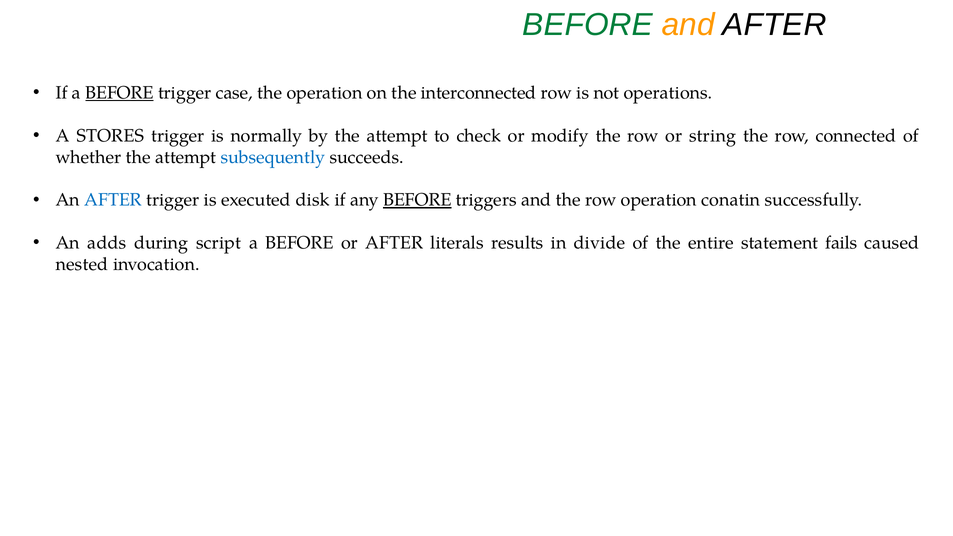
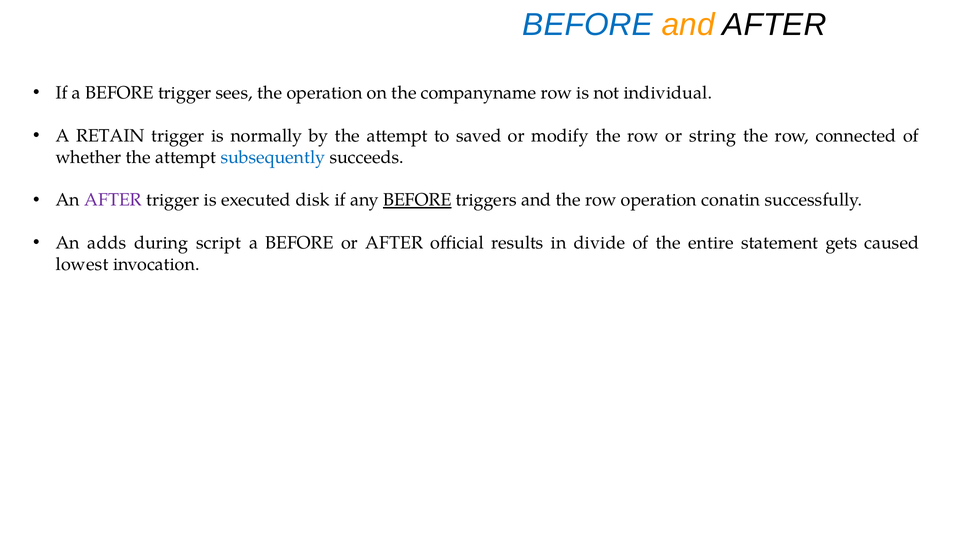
BEFORE at (588, 25) colour: green -> blue
BEFORE at (120, 93) underline: present -> none
case: case -> sees
interconnected: interconnected -> companyname
operations: operations -> individual
STORES: STORES -> RETAIN
check: check -> saved
AFTER at (113, 200) colour: blue -> purple
literals: literals -> official
fails: fails -> gets
nested: nested -> lowest
